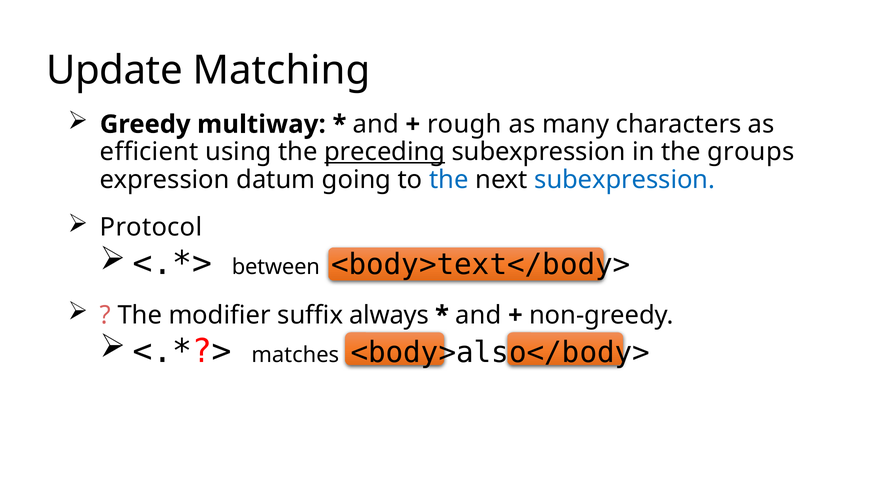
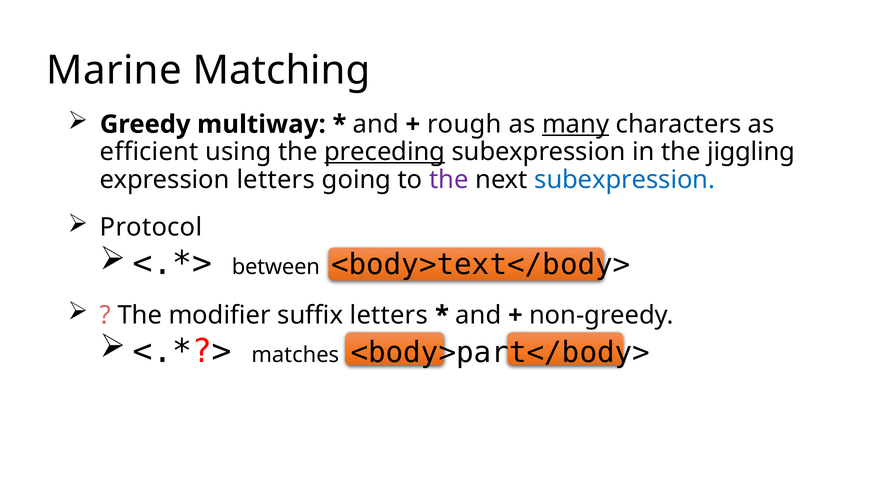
Update: Update -> Marine
many underline: none -> present
groups: groups -> jiggling
expression datum: datum -> letters
the at (449, 180) colour: blue -> purple
suffix always: always -> letters
<body>also</body>: <body>also</body> -> <body>part</body>
